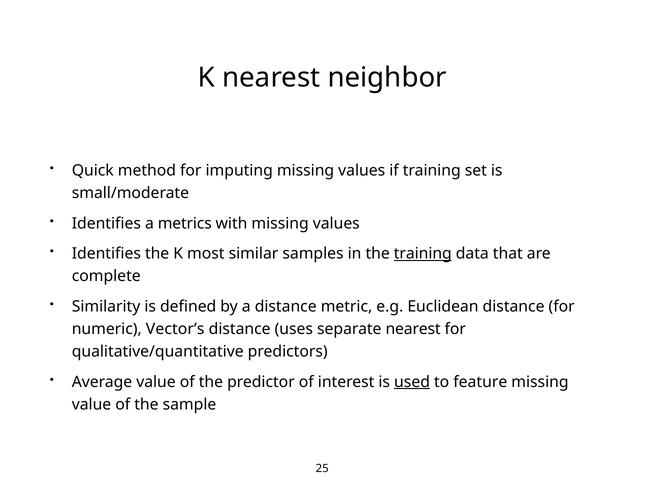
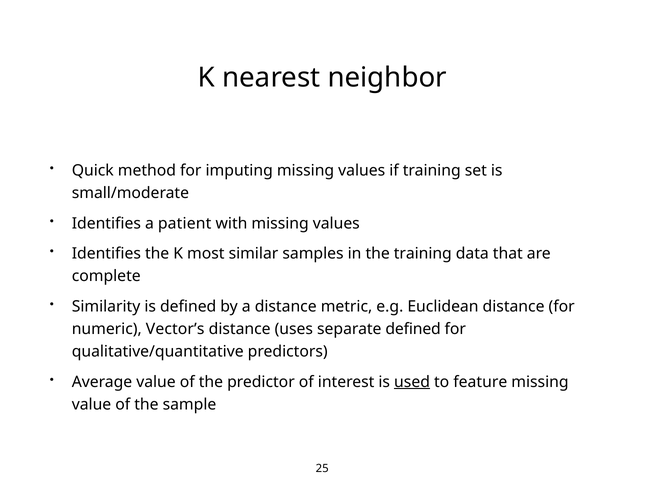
metrics: metrics -> patient
training at (423, 254) underline: present -> none
separate nearest: nearest -> defined
